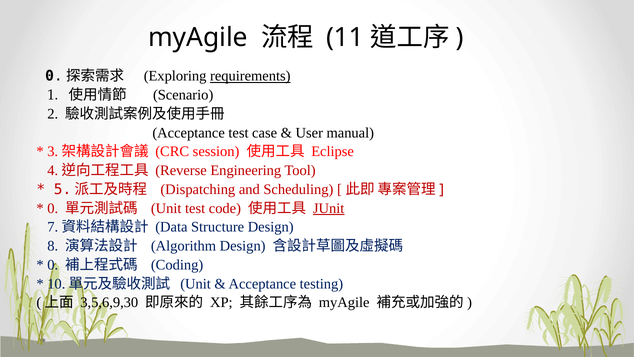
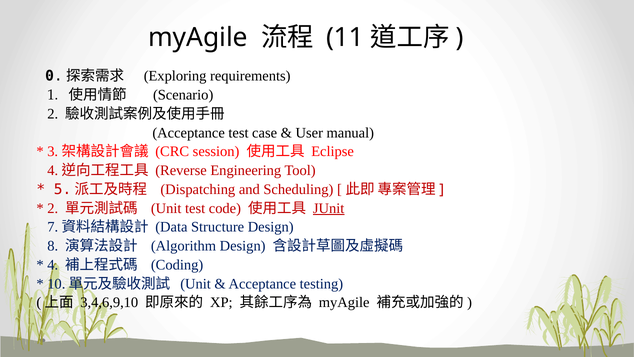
requirements underline: present -> none
0 at (53, 208): 0 -> 2
0 at (53, 265): 0 -> 4
3,5,6,9,30: 3,5,6,9,30 -> 3,4,6,9,10
